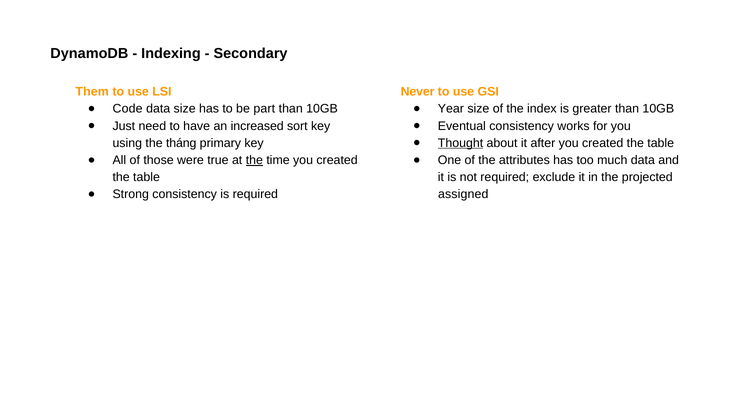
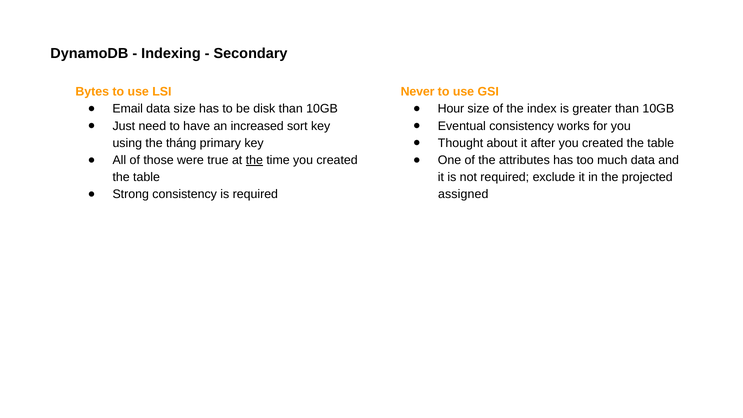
Them: Them -> Bytes
Code: Code -> Email
part: part -> disk
Year: Year -> Hour
Thought underline: present -> none
